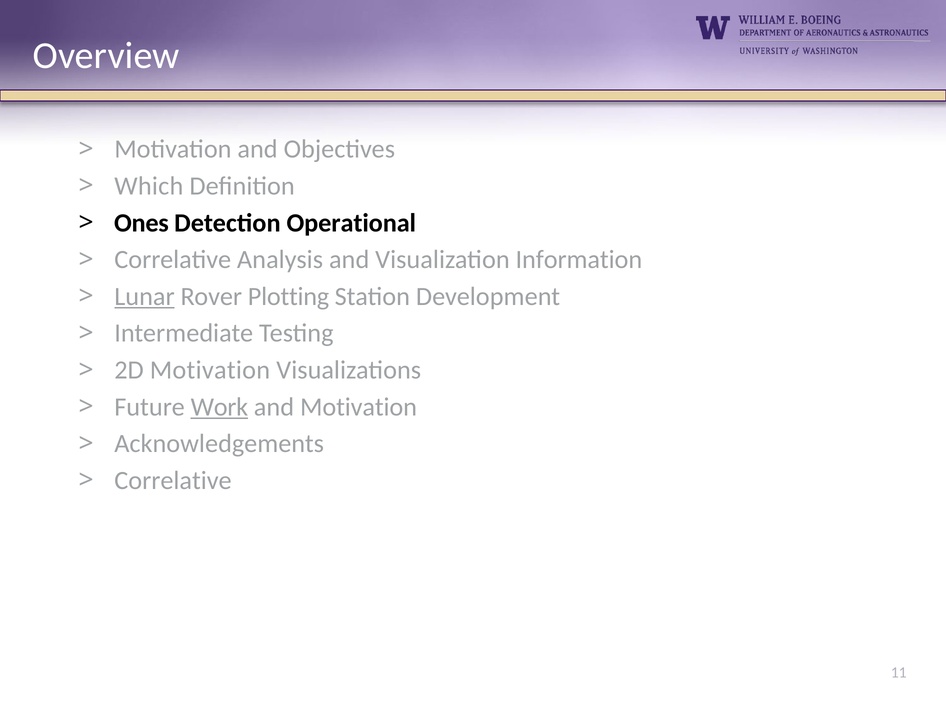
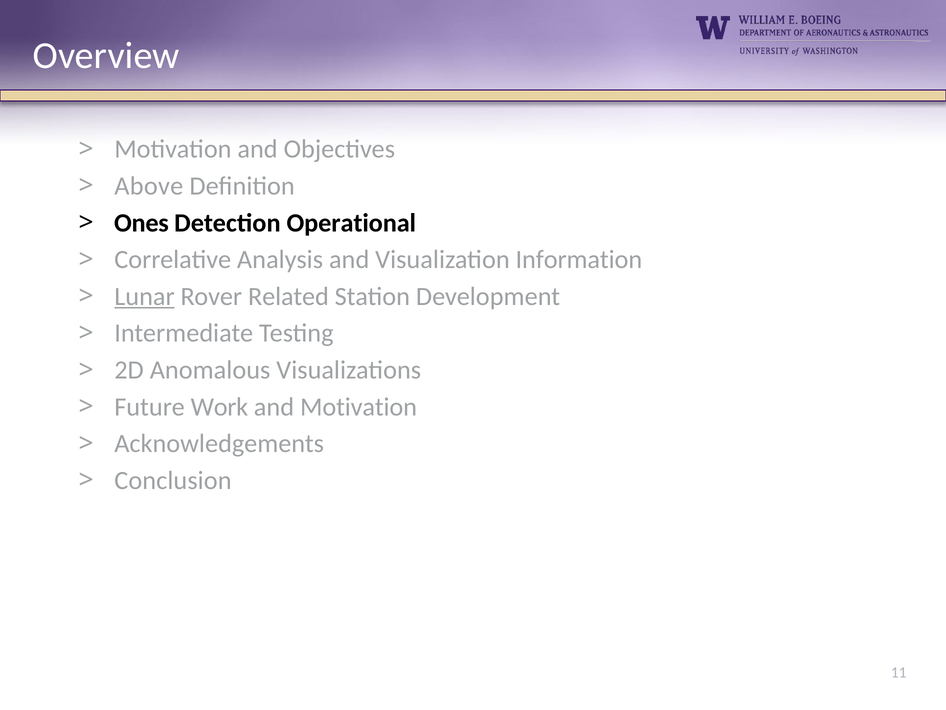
Which: Which -> Above
Plotting: Plotting -> Related
2D Motivation: Motivation -> Anomalous
Work underline: present -> none
Correlative at (173, 480): Correlative -> Conclusion
